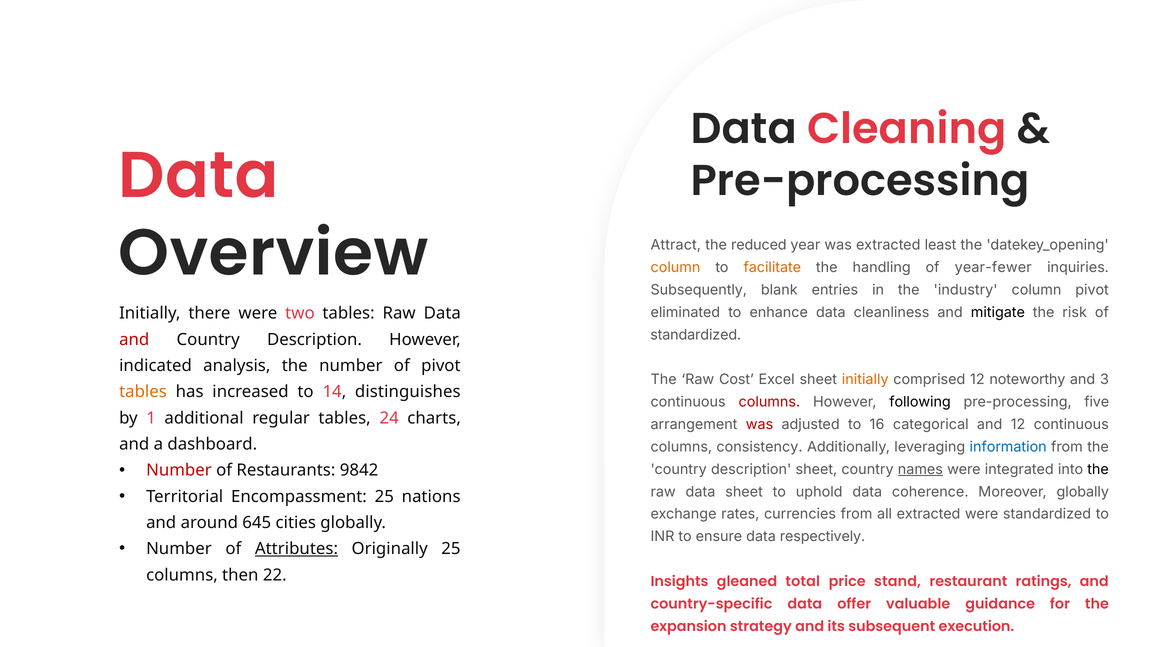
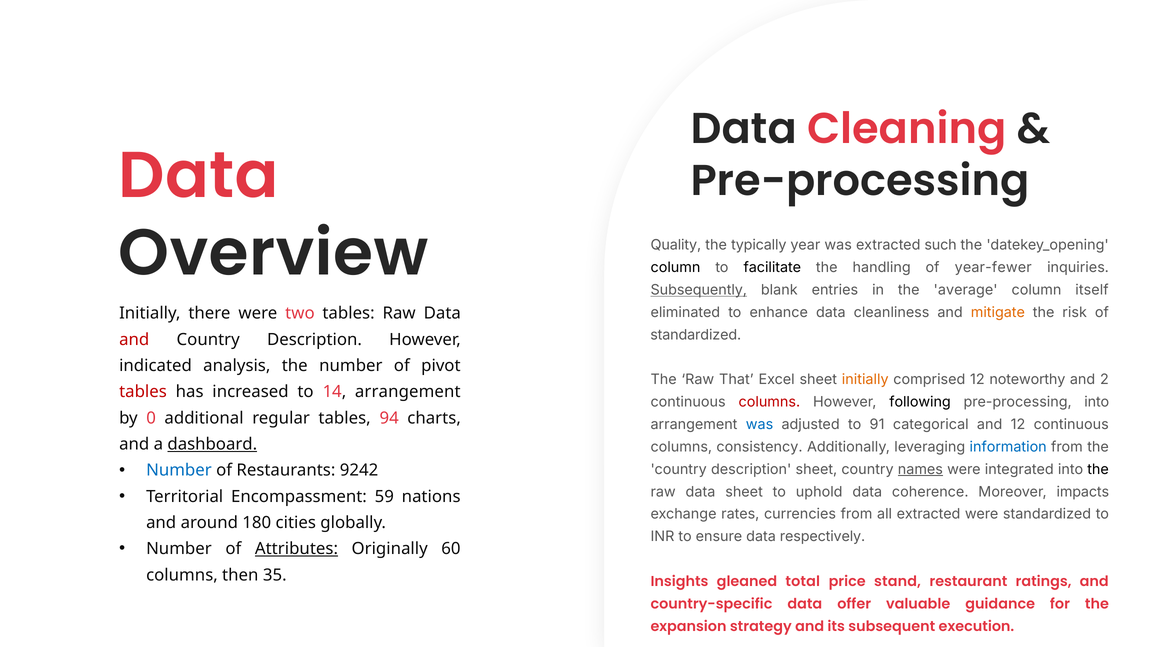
Attract: Attract -> Quality
reduced: reduced -> typically
least: least -> such
column at (675, 268) colour: orange -> black
facilitate colour: orange -> black
Subsequently underline: none -> present
industry: industry -> average
column pivot: pivot -> itself
mitigate colour: black -> orange
Cost: Cost -> That
3: 3 -> 2
tables at (143, 392) colour: orange -> red
14 distinguishes: distinguishes -> arrangement
pre-processing five: five -> into
1: 1 -> 0
24: 24 -> 94
was at (760, 425) colour: red -> blue
16: 16 -> 91
dashboard underline: none -> present
Number at (179, 471) colour: red -> blue
9842: 9842 -> 9242
Moreover globally: globally -> impacts
Encompassment 25: 25 -> 59
645: 645 -> 180
Originally 25: 25 -> 60
22: 22 -> 35
